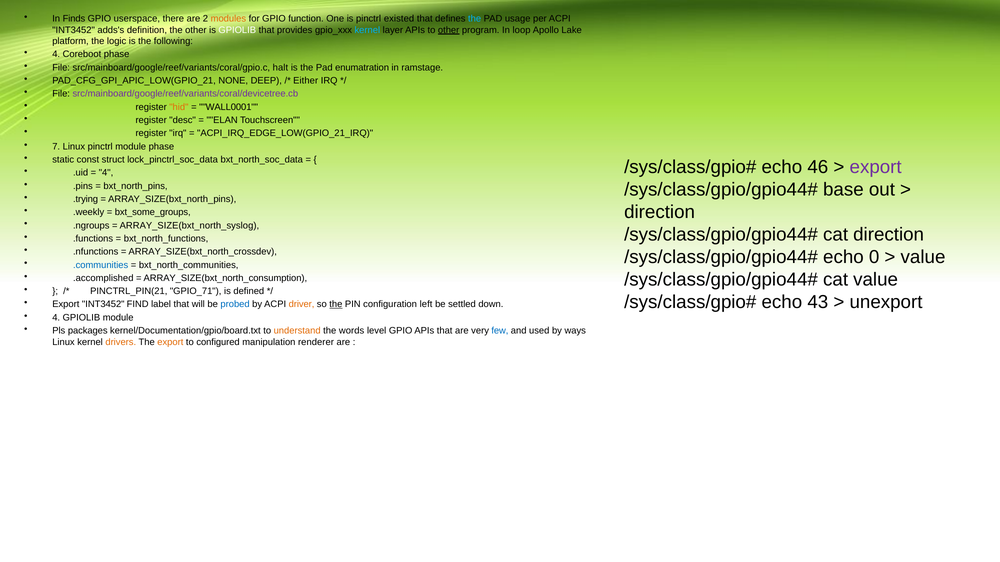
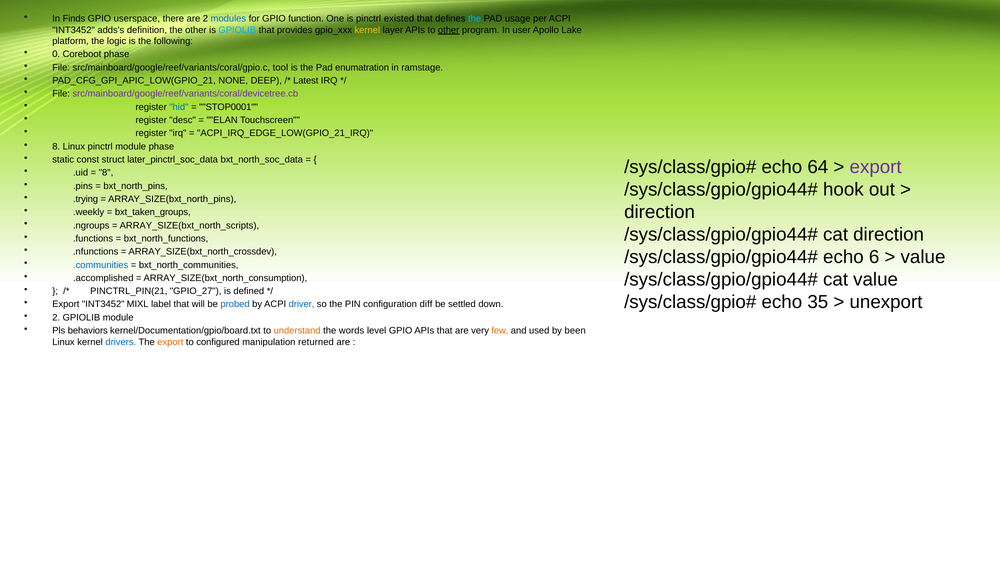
modules colour: orange -> blue
GPIOLIB at (237, 30) colour: white -> light blue
kernel at (367, 30) colour: light blue -> yellow
loop: loop -> user
4 at (56, 54): 4 -> 0
halt: halt -> tool
Either: Either -> Latest
hid colour: orange -> blue
WALL0001: WALL0001 -> STOP0001
7 at (56, 147): 7 -> 8
lock_pinctrl_soc_data: lock_pinctrl_soc_data -> later_pinctrl_soc_data
46: 46 -> 64
4 at (106, 173): 4 -> 8
base: base -> hook
bxt_some_groups: bxt_some_groups -> bxt_taken_groups
ARRAY_SIZE(bxt_north_syslog: ARRAY_SIZE(bxt_north_syslog -> ARRAY_SIZE(bxt_north_scripts
0: 0 -> 6
GPIO_71: GPIO_71 -> GPIO_27
43: 43 -> 35
FIND: FIND -> MIXL
driver colour: orange -> blue
the at (336, 305) underline: present -> none
left: left -> diff
4 at (56, 318): 4 -> 2
packages: packages -> behaviors
few colour: blue -> orange
ways: ways -> been
drivers colour: orange -> blue
renderer: renderer -> returned
